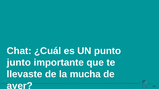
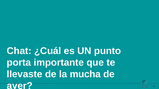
junto: junto -> porta
